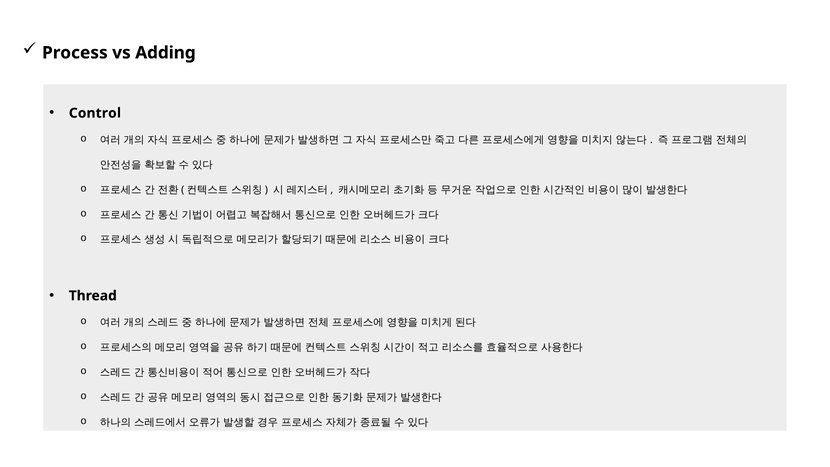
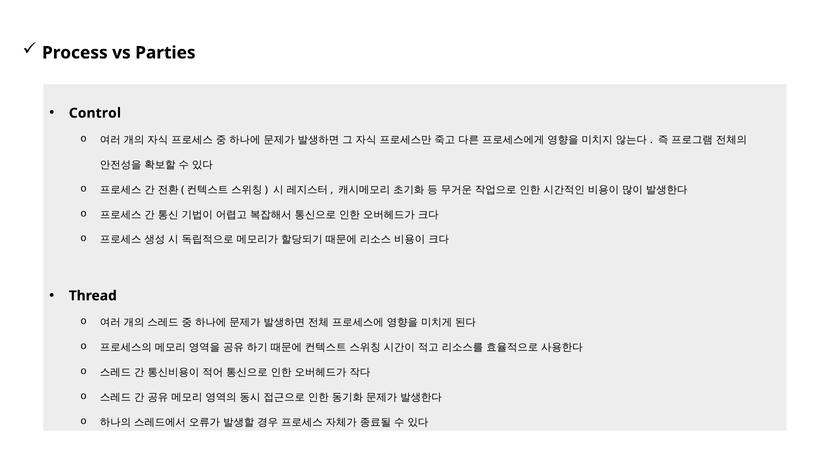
Adding: Adding -> Parties
